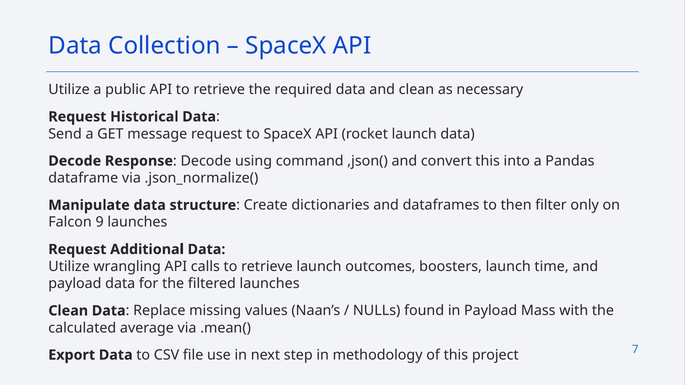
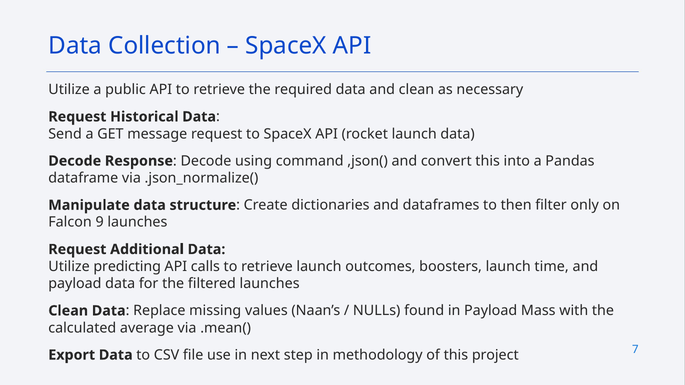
wrangling: wrangling -> predicting
